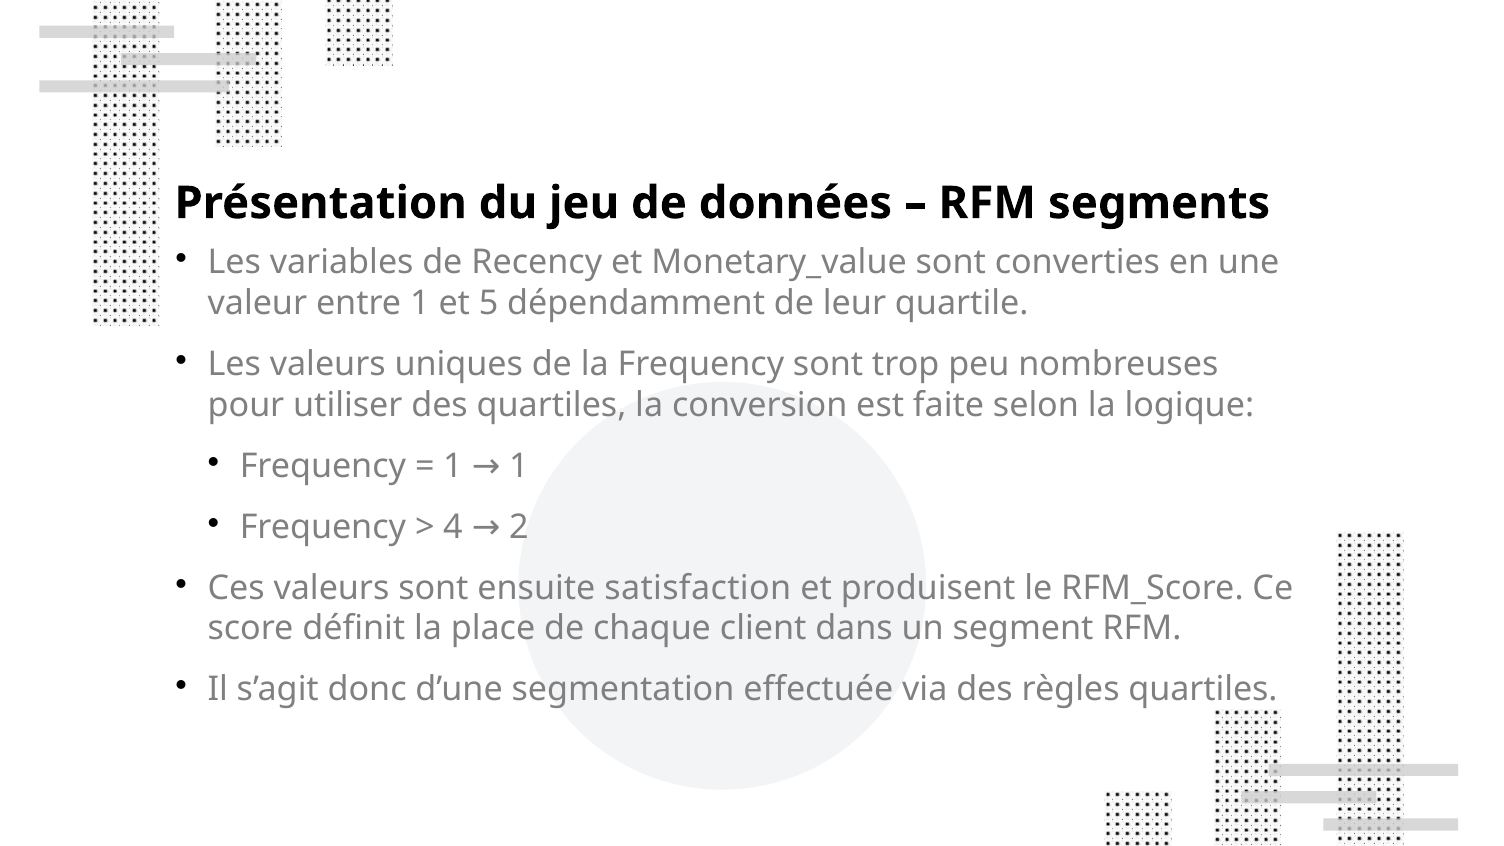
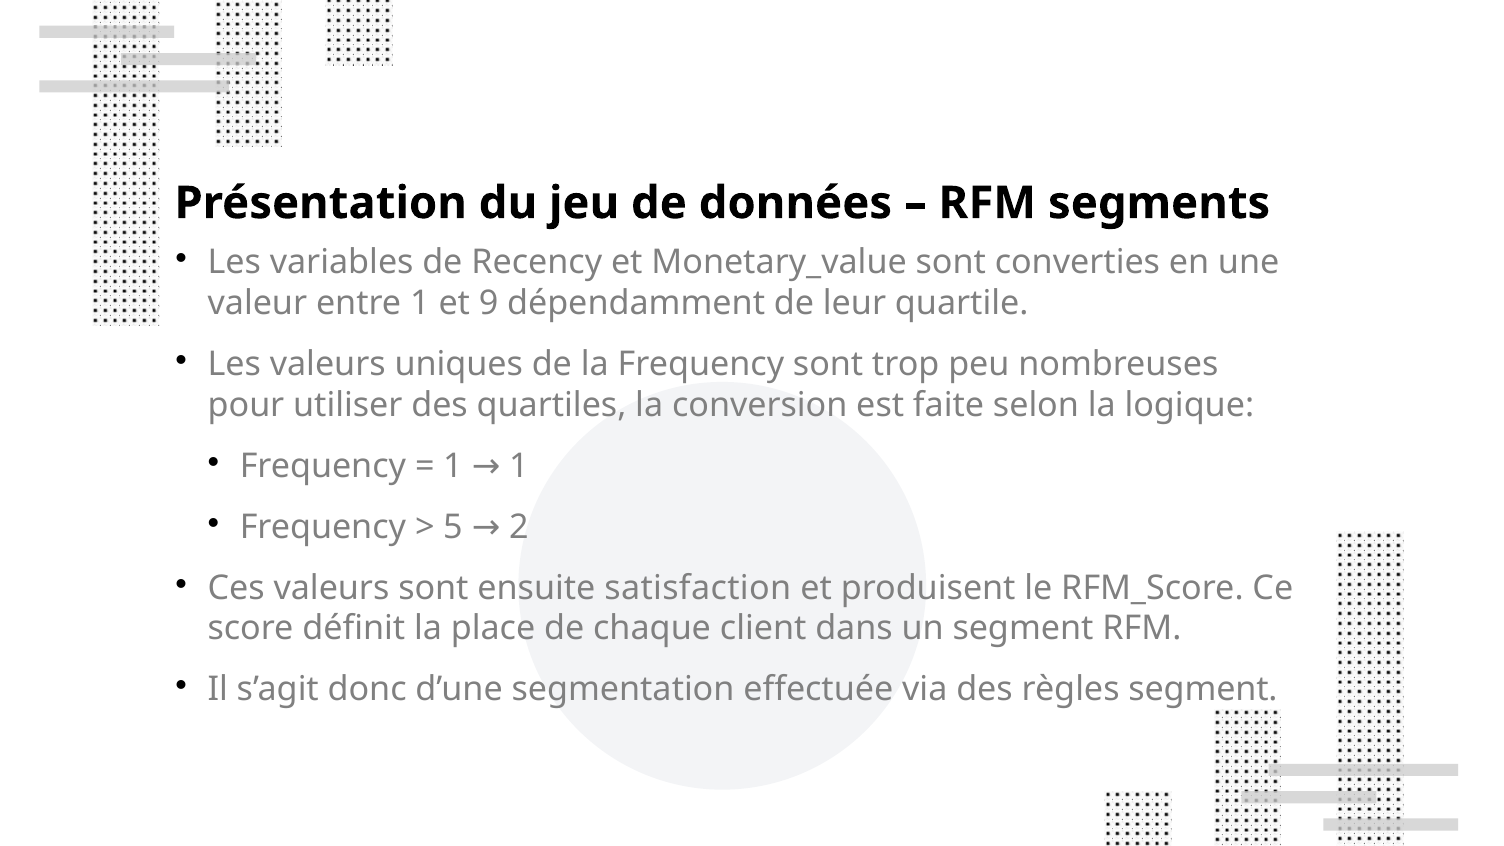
5: 5 -> 9
4: 4 -> 5
règles quartiles: quartiles -> segment
